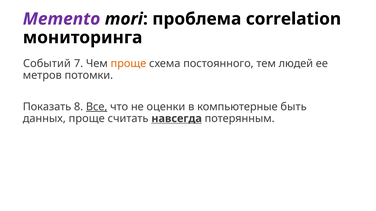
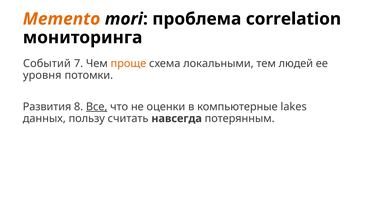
Memento colour: purple -> orange
постоянного: постоянного -> локальными
метров: метров -> уровня
Показать: Показать -> Развития
быть: быть -> lakes
данных проще: проще -> пользу
навсегда underline: present -> none
